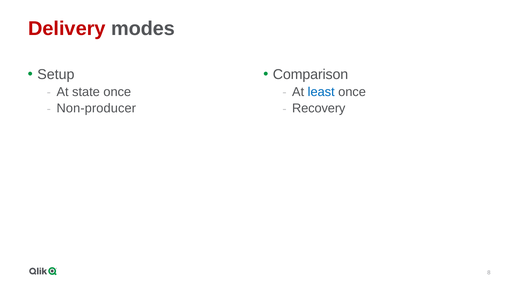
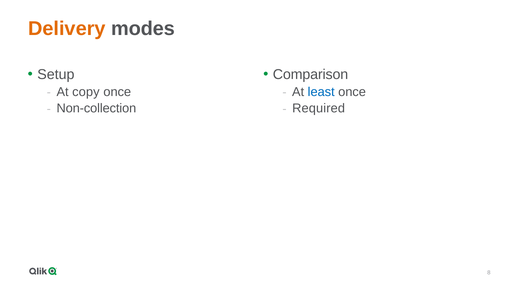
Delivery colour: red -> orange
state: state -> copy
Non-producer: Non-producer -> Non-collection
Recovery: Recovery -> Required
